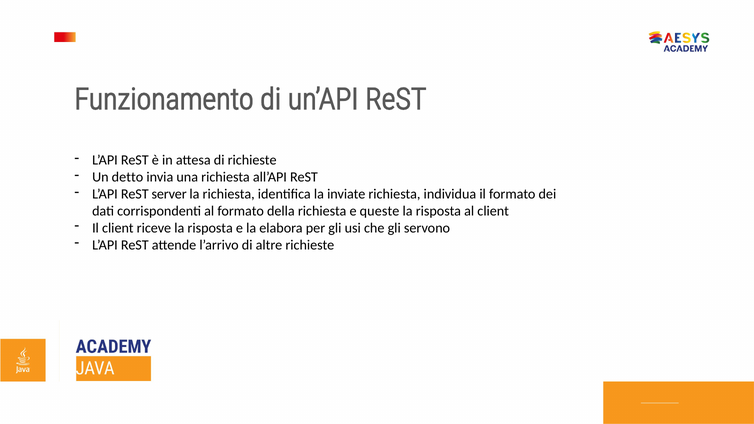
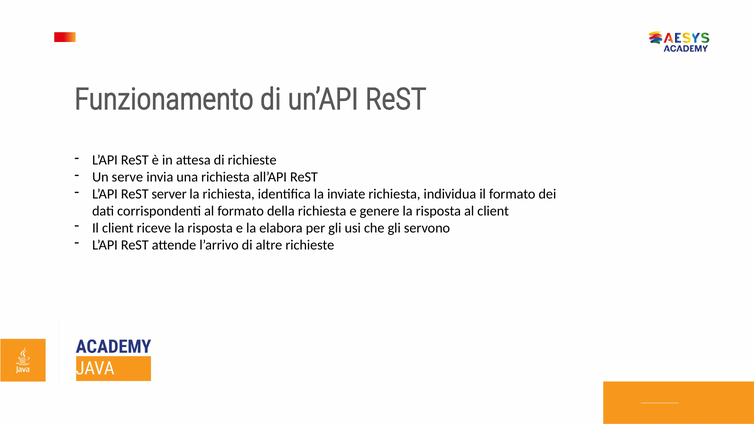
detto: detto -> serve
queste: queste -> genere
